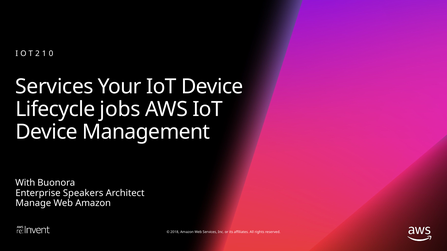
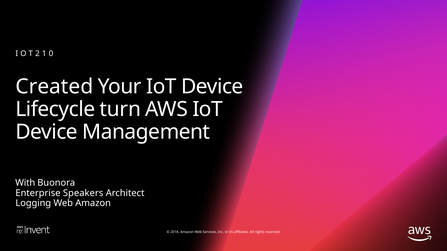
Services at (54, 87): Services -> Created
jobs: jobs -> turn
Manage: Manage -> Logging
